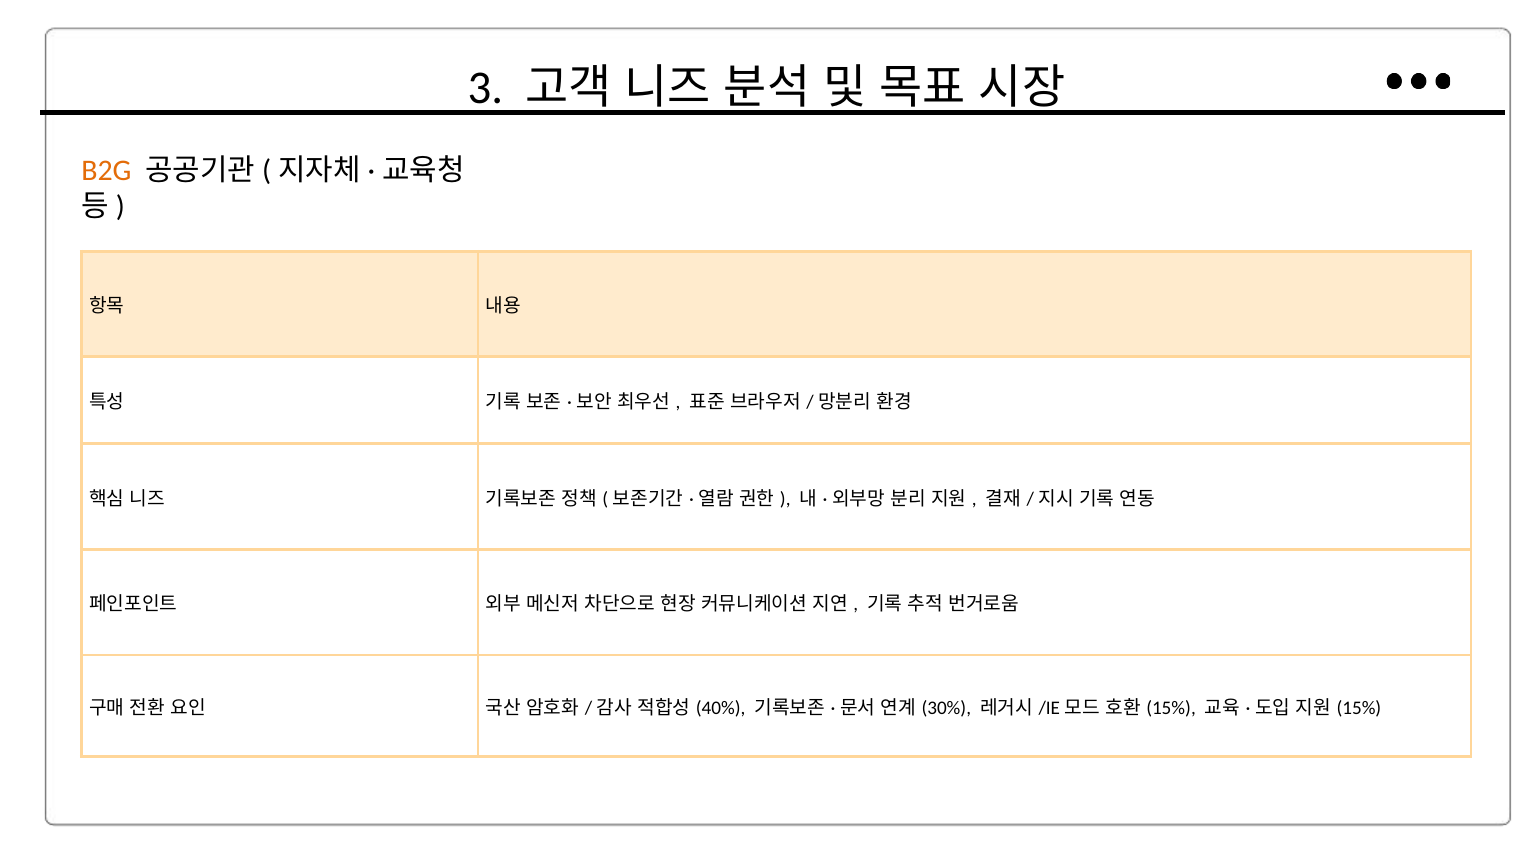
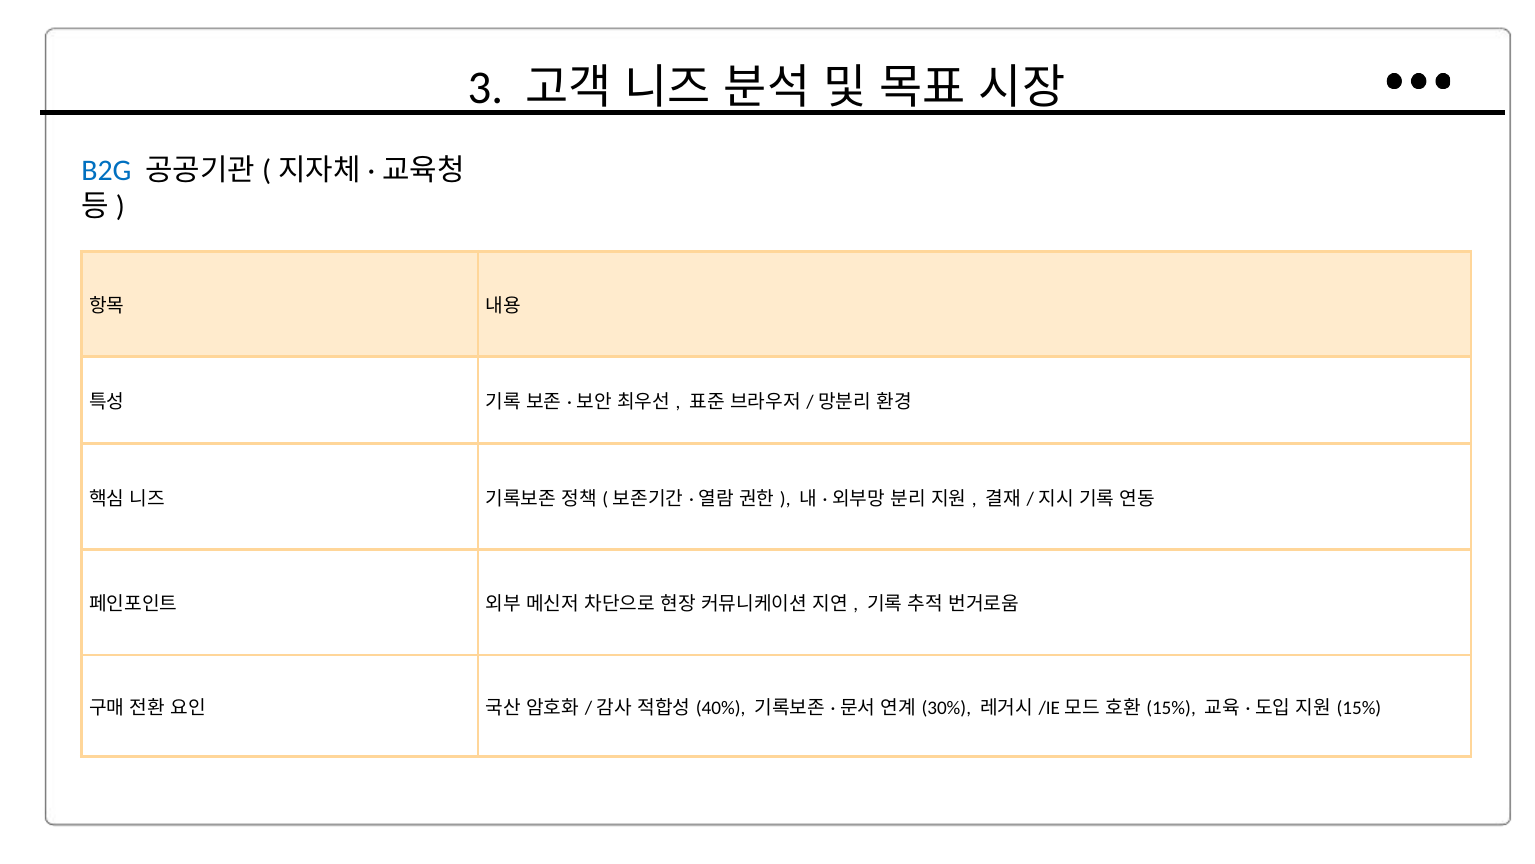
B2G colour: orange -> blue
